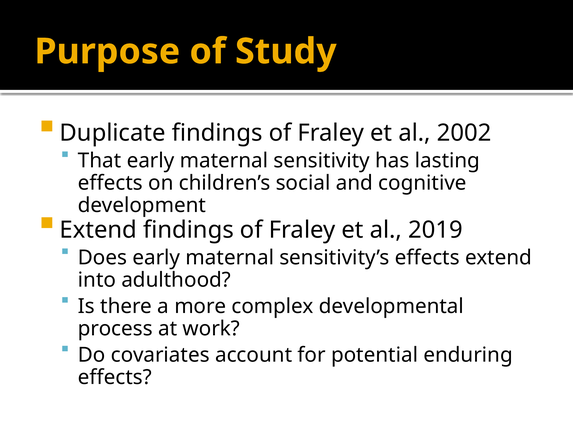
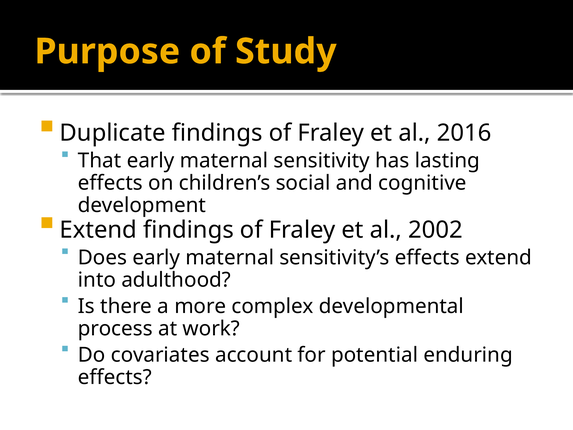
2002: 2002 -> 2016
2019: 2019 -> 2002
